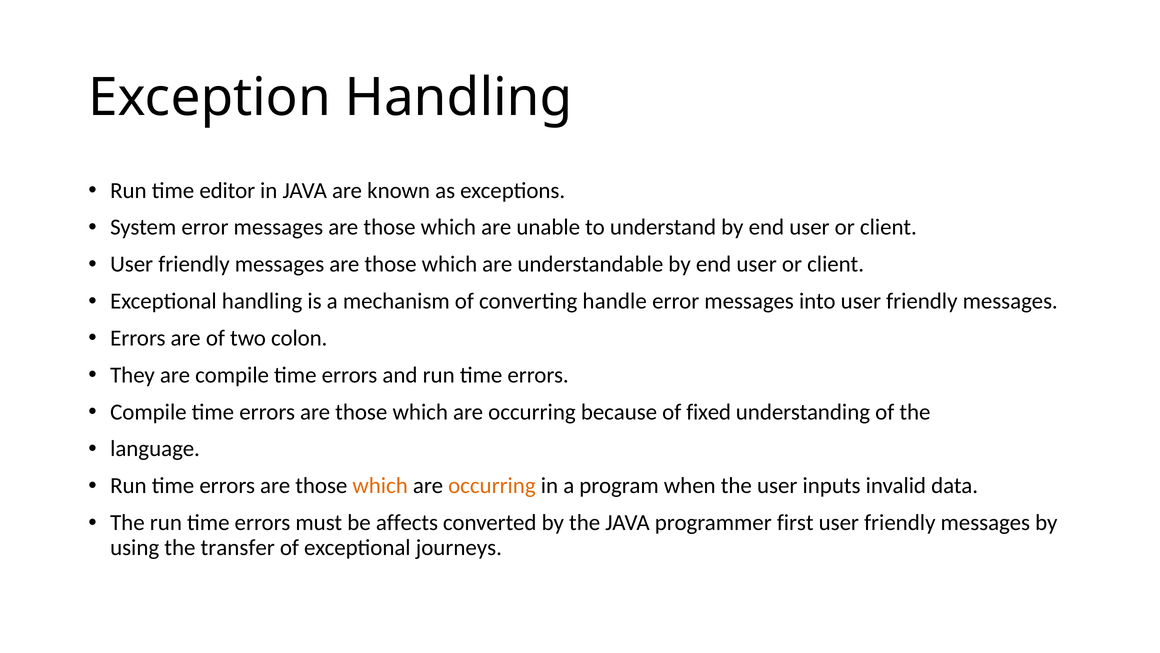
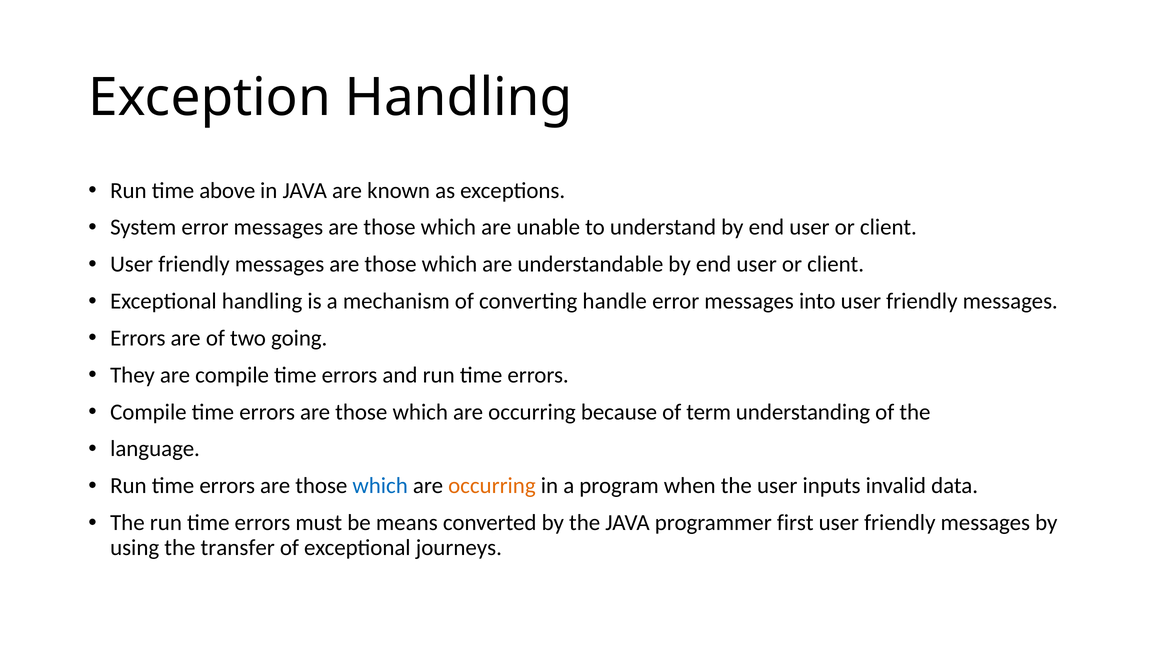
editor: editor -> above
colon: colon -> going
fixed: fixed -> term
which at (380, 485) colour: orange -> blue
affects: affects -> means
